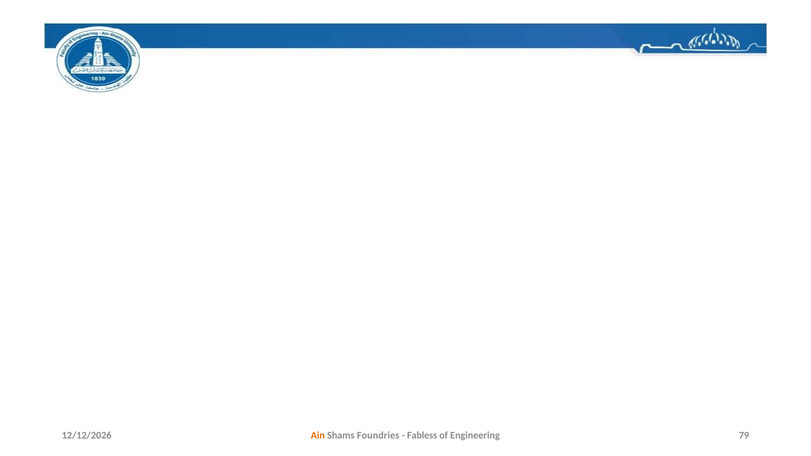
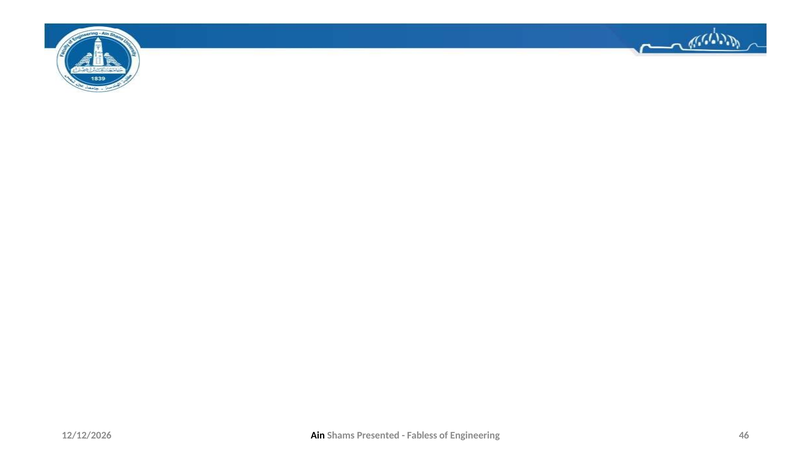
Ain colour: orange -> black
Foundries: Foundries -> Presented
79: 79 -> 46
